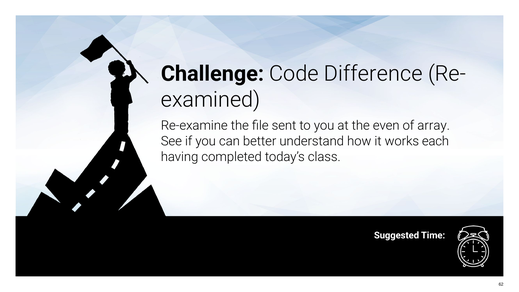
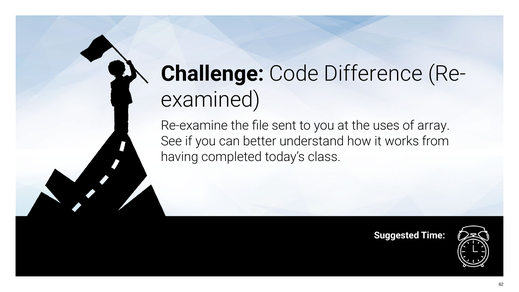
even: even -> uses
each: each -> from
